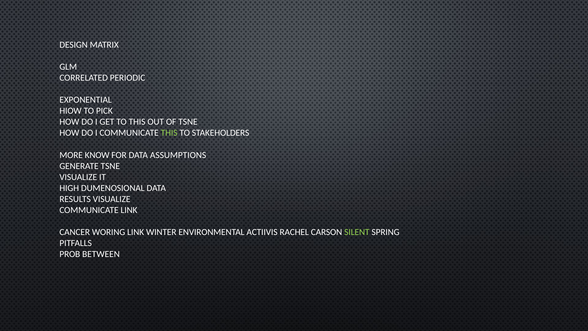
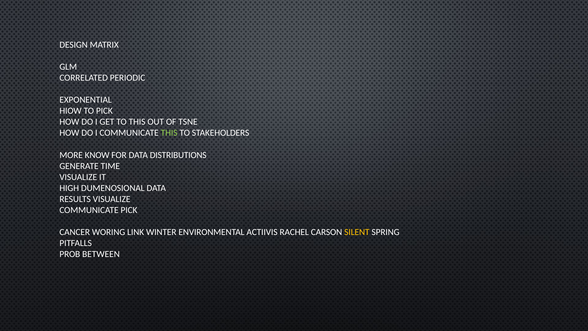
ASSUMPTIONS: ASSUMPTIONS -> DISTRIBUTIONS
GENERATE TSNE: TSNE -> TIME
COMMUNICATE LINK: LINK -> PICK
SILENT colour: light green -> yellow
